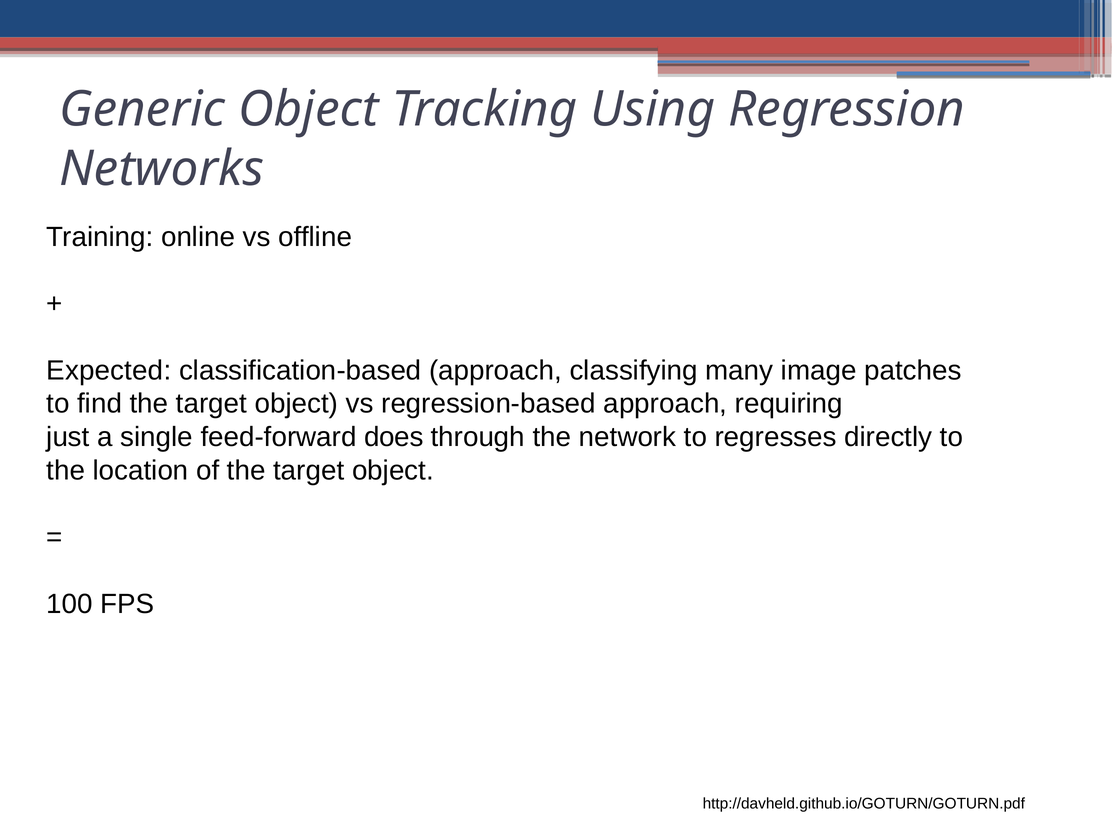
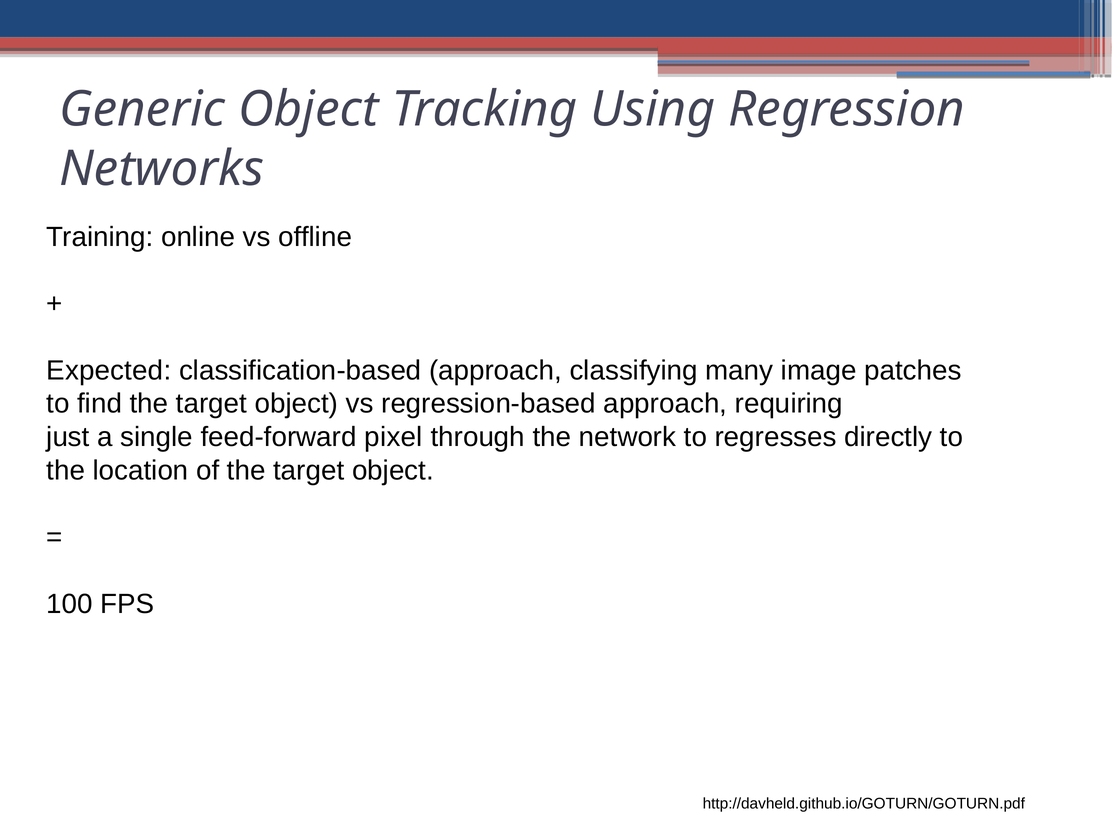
does: does -> pixel
